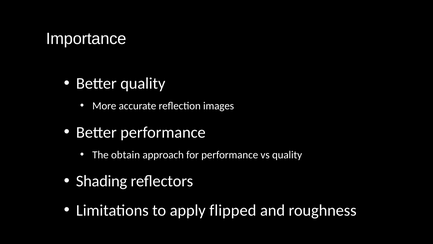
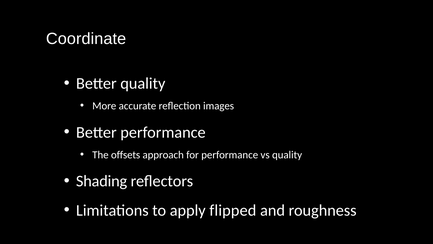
Importance: Importance -> Coordinate
obtain: obtain -> offsets
